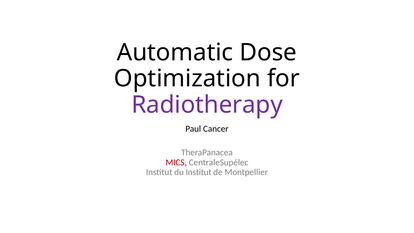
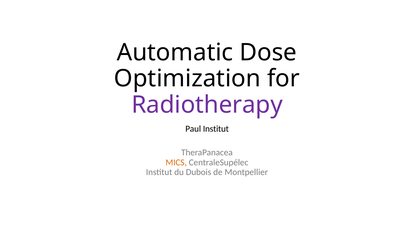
Paul Cancer: Cancer -> Institut
MICS colour: red -> orange
du Institut: Institut -> Dubois
